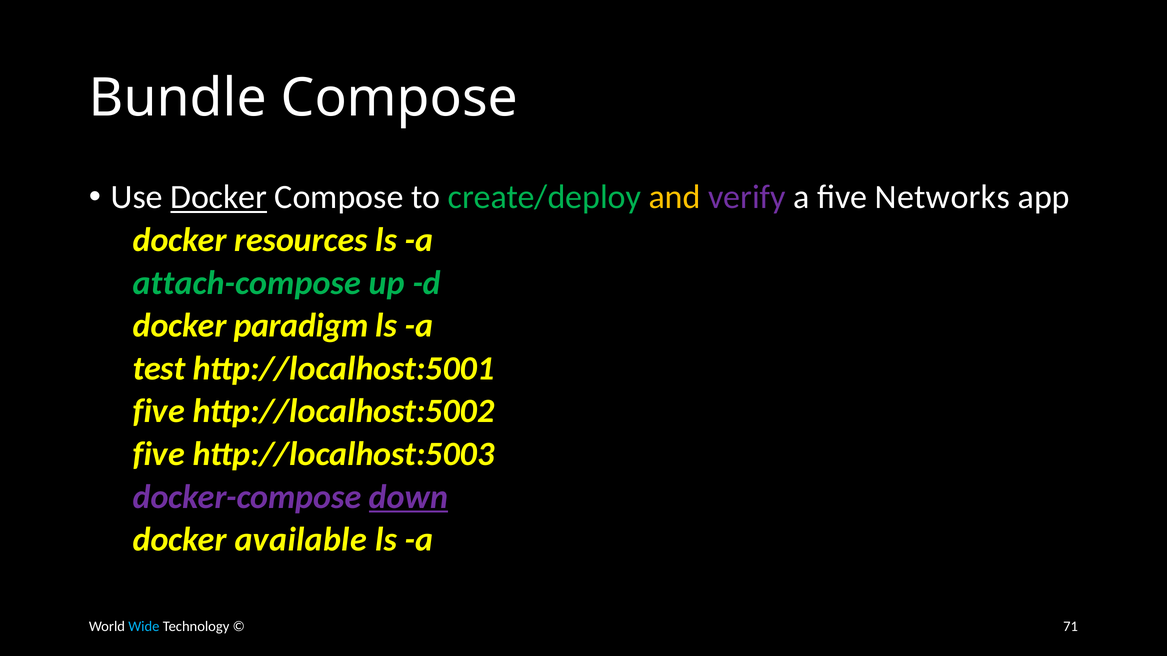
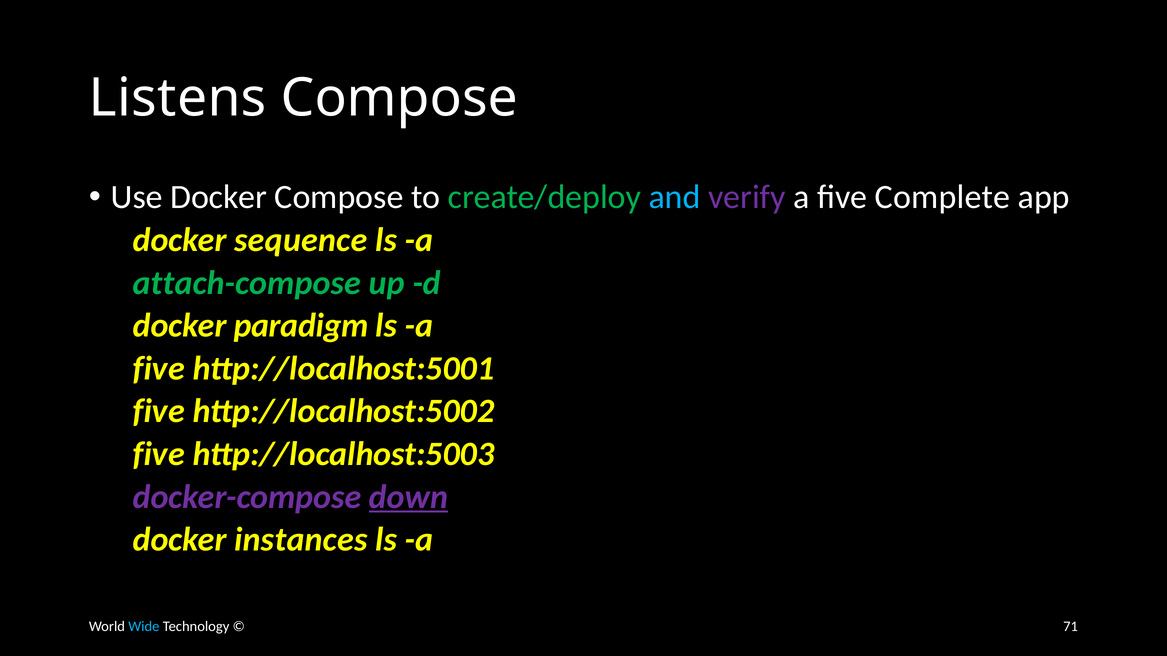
Bundle: Bundle -> Listens
Docker at (219, 197) underline: present -> none
and colour: yellow -> light blue
Networks: Networks -> Complete
resources: resources -> sequence
test at (159, 369): test -> five
available: available -> instances
